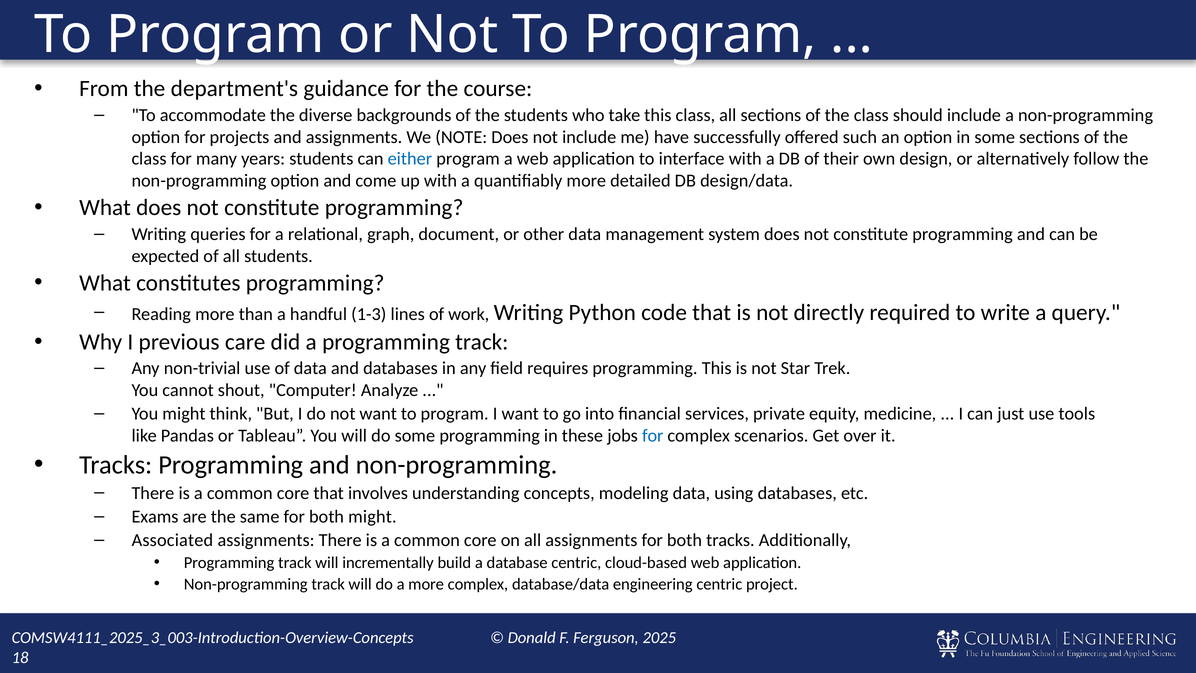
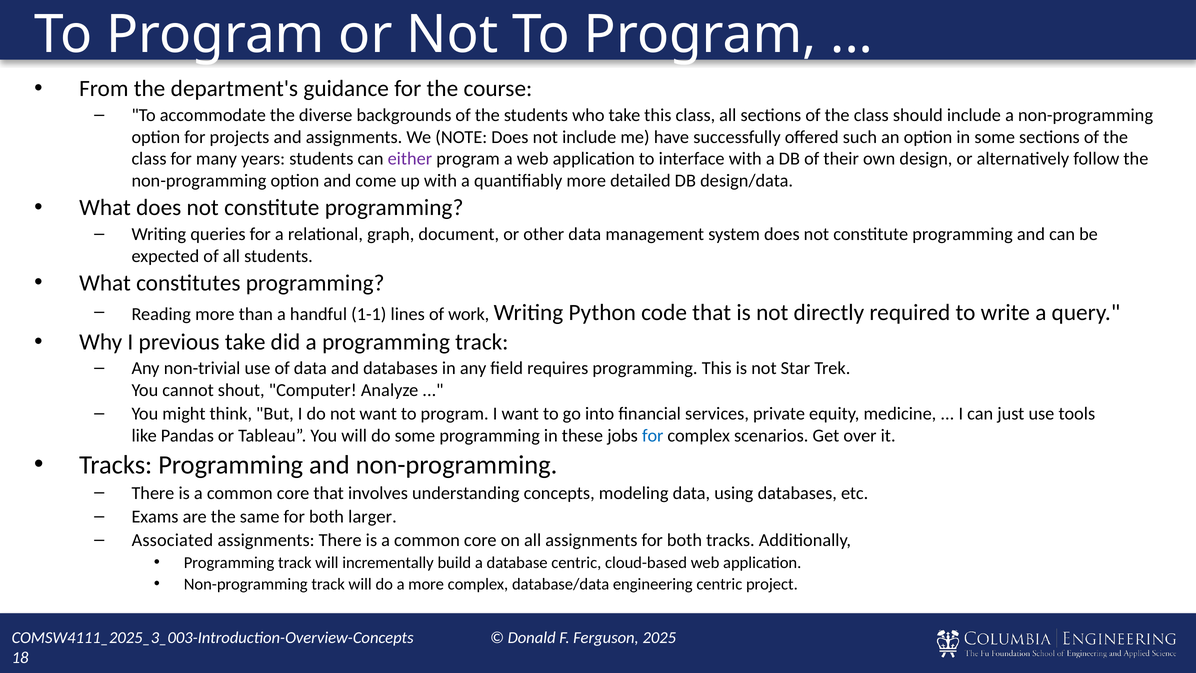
either colour: blue -> purple
1-3: 1-3 -> 1-1
previous care: care -> take
both might: might -> larger
